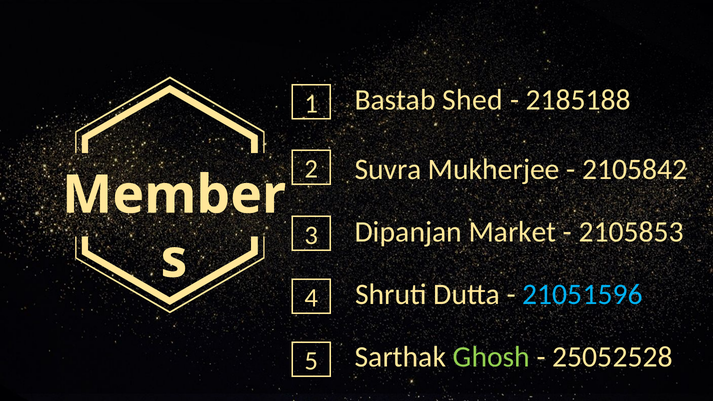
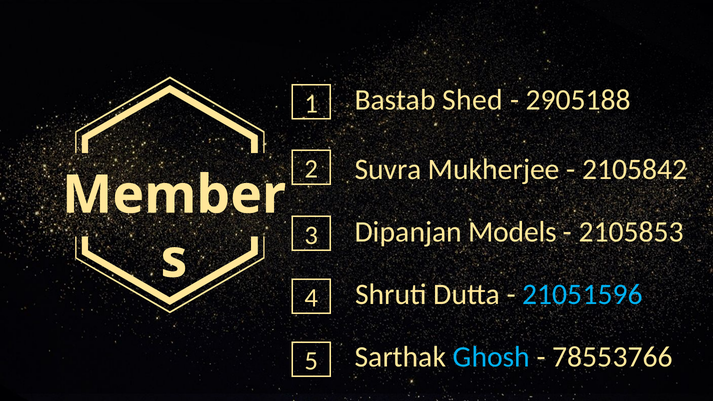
2185188: 2185188 -> 2905188
Market: Market -> Models
Ghosh colour: light green -> light blue
25052528: 25052528 -> 78553766
